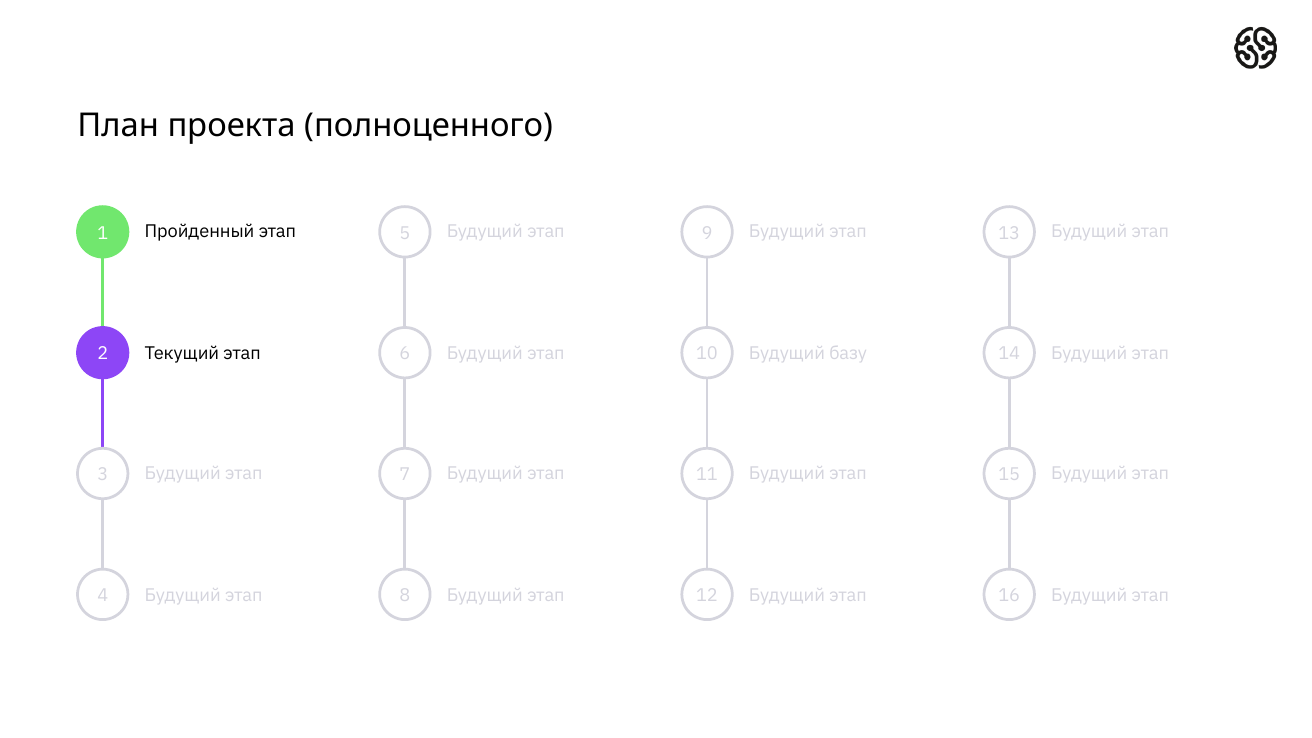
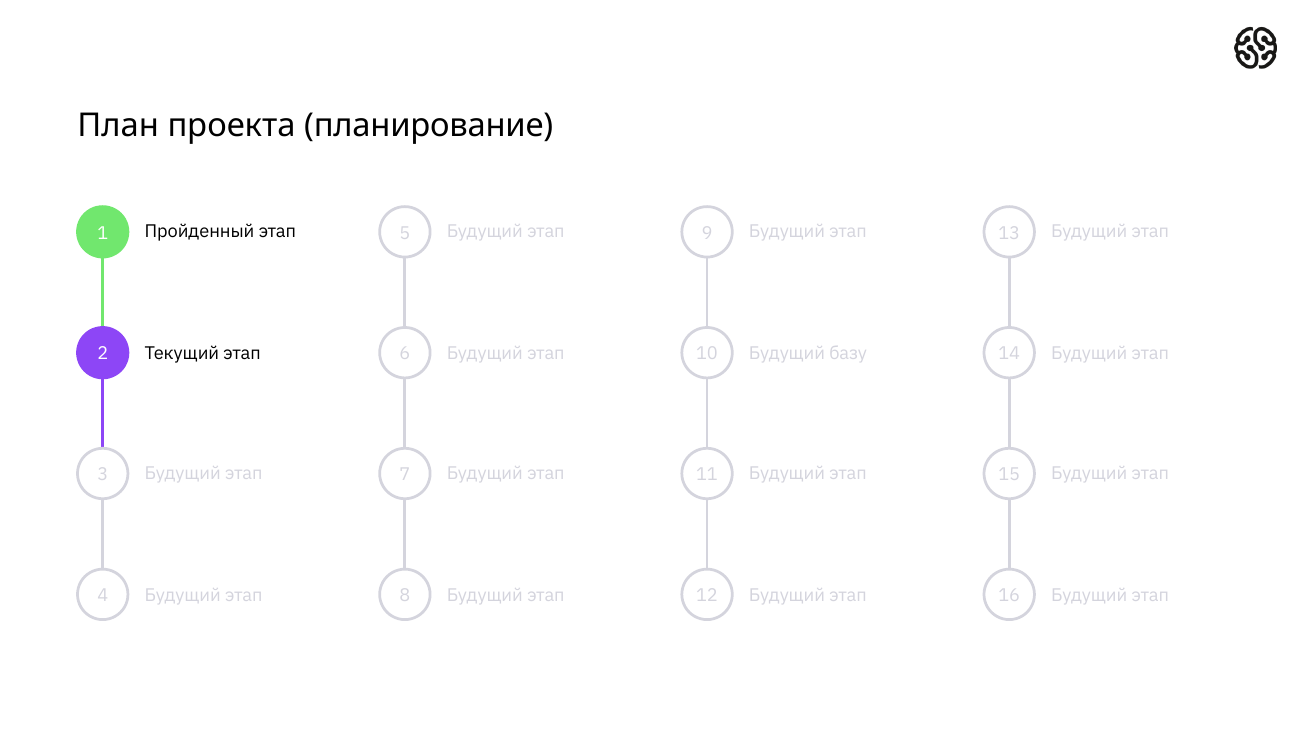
полноценного: полноценного -> планирование
